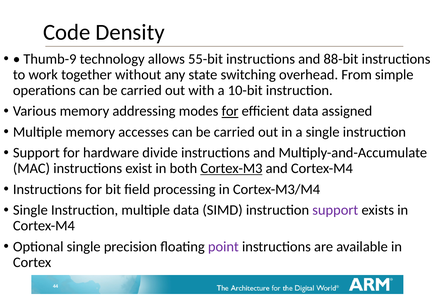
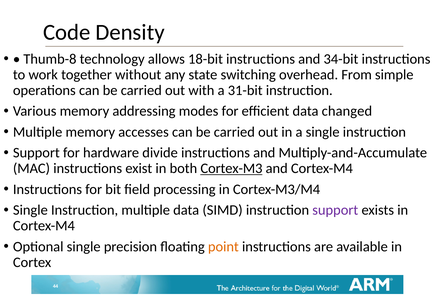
Thumb-9: Thumb-9 -> Thumb-8
55-bit: 55-bit -> 18-bit
88-bit: 88-bit -> 34-bit
10-bit: 10-bit -> 31-bit
for at (230, 111) underline: present -> none
assigned: assigned -> changed
point colour: purple -> orange
